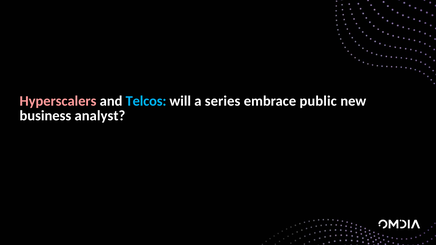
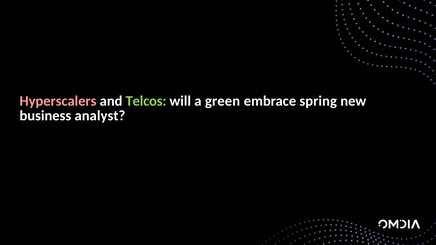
Telcos colour: light blue -> light green
series: series -> green
public: public -> spring
